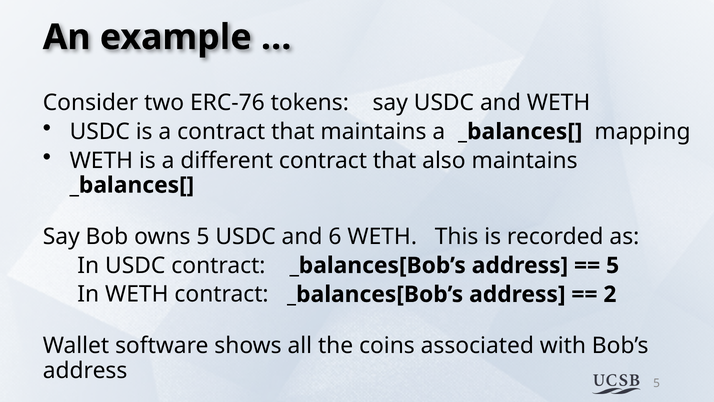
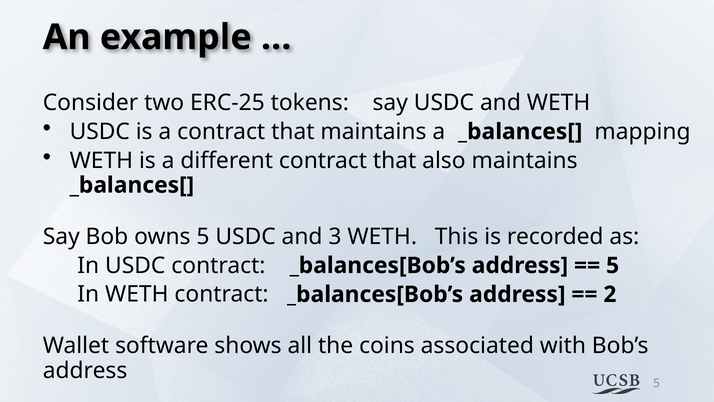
ERC-76: ERC-76 -> ERC-25
6: 6 -> 3
